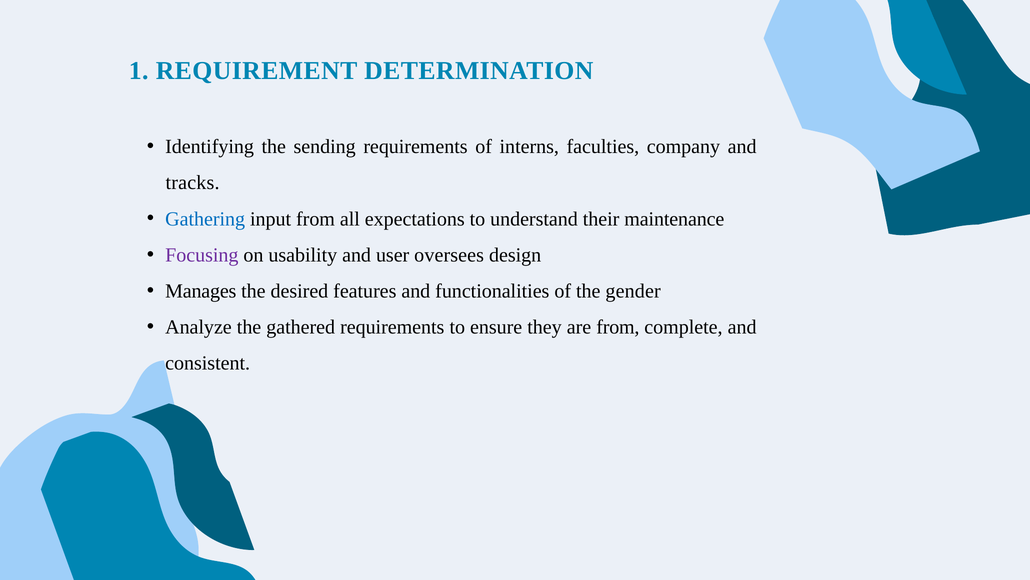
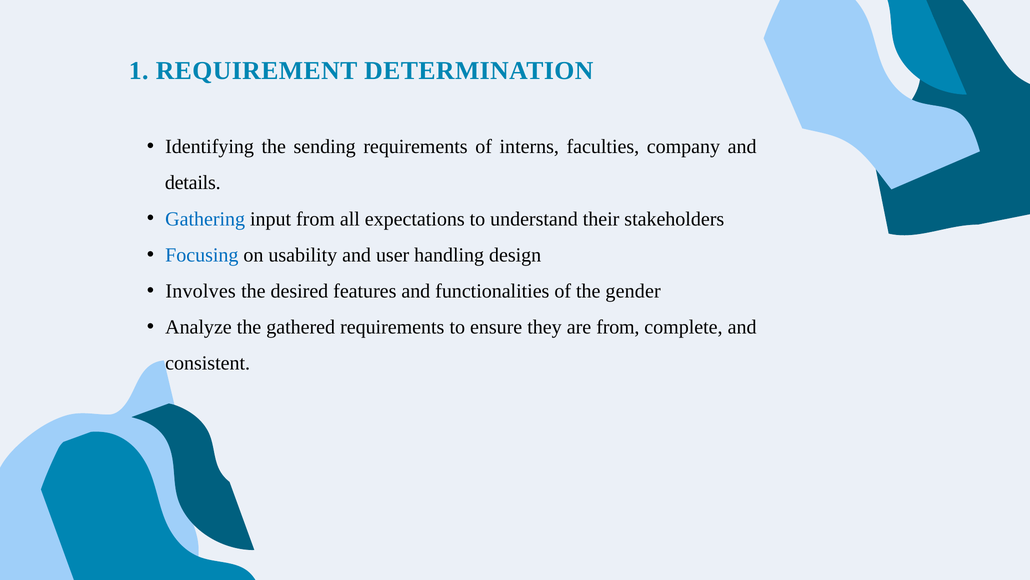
tracks: tracks -> details
maintenance: maintenance -> stakeholders
Focusing colour: purple -> blue
oversees: oversees -> handling
Manages: Manages -> Involves
